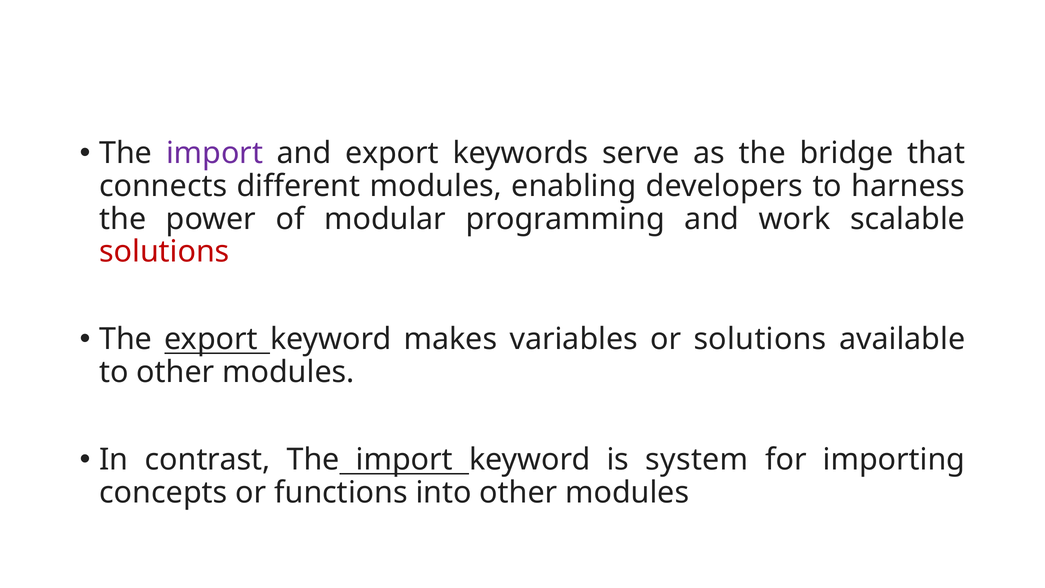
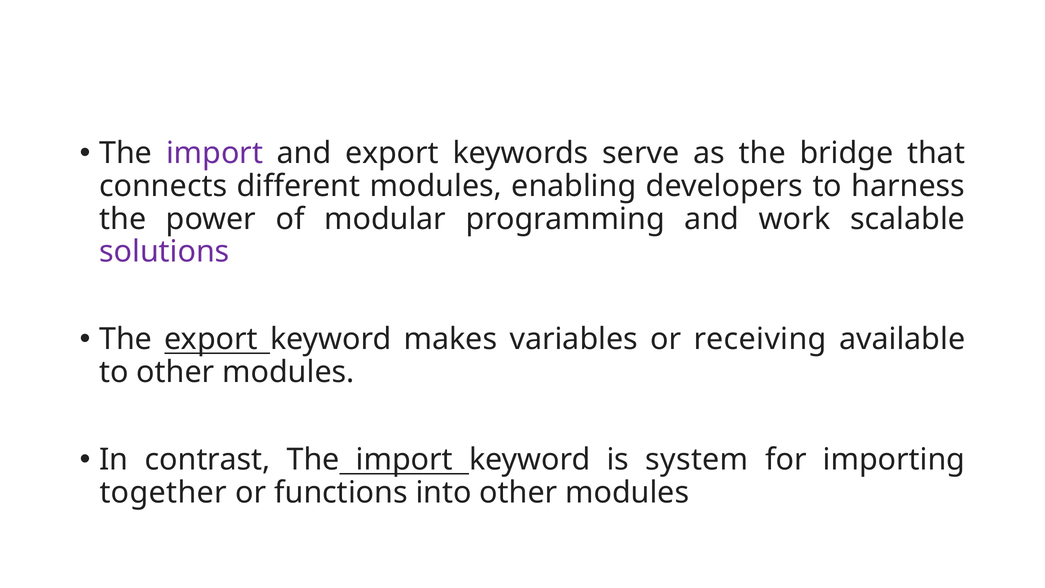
solutions at (164, 252) colour: red -> purple
or solutions: solutions -> receiving
concepts: concepts -> together
